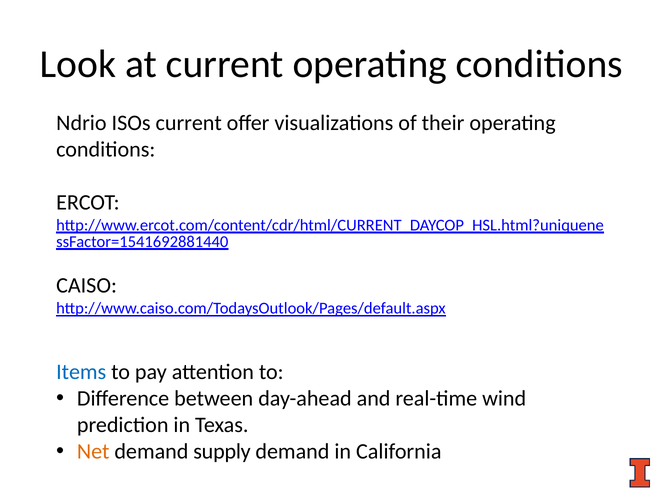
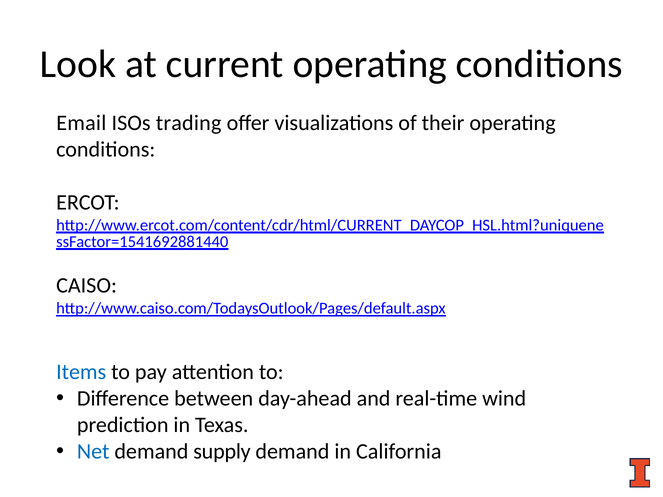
Ndrio: Ndrio -> Email
ISOs current: current -> trading
Net colour: orange -> blue
